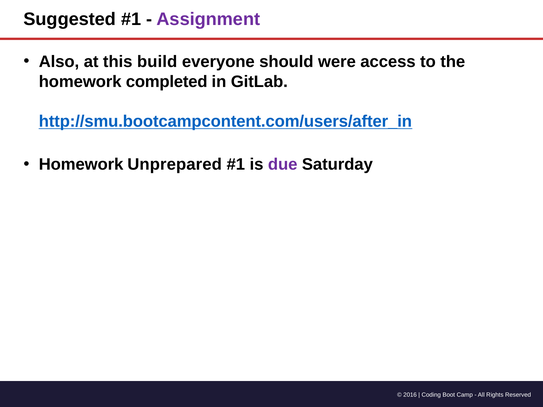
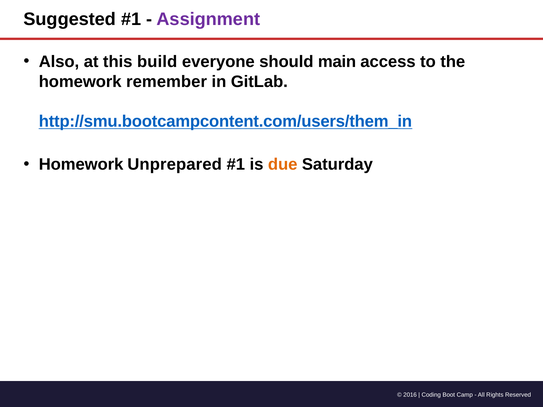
were: were -> main
completed: completed -> remember
http://smu.bootcampcontent.com/users/after_in: http://smu.bootcampcontent.com/users/after_in -> http://smu.bootcampcontent.com/users/them_in
due colour: purple -> orange
